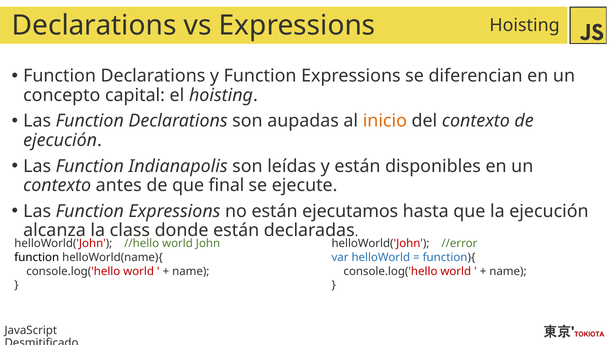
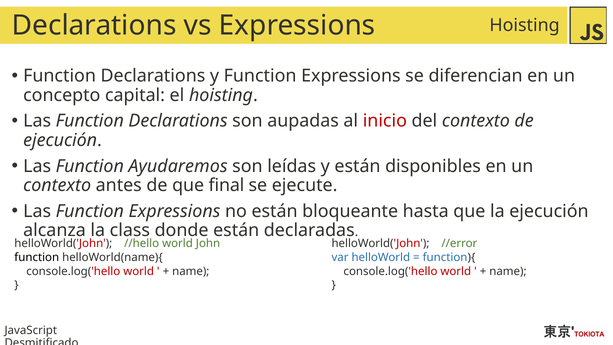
inicio colour: orange -> red
Indianapolis: Indianapolis -> Ayudaremos
ejecutamos: ejecutamos -> bloqueante
